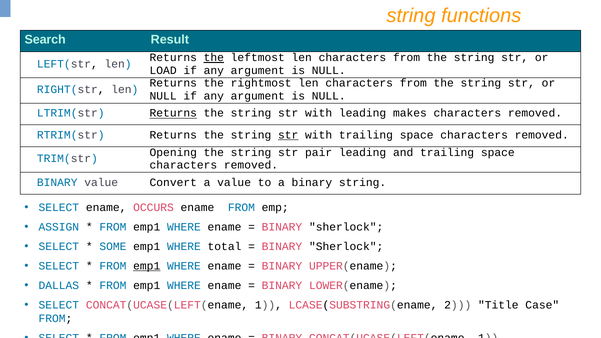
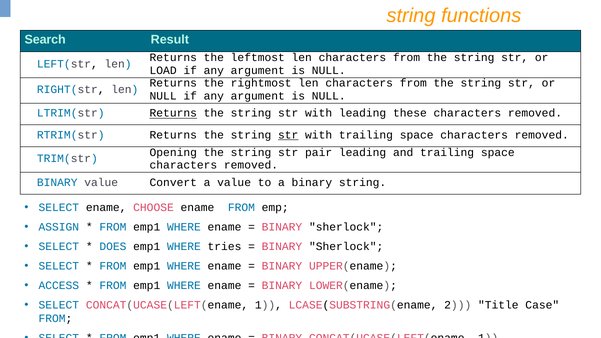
the at (214, 58) underline: present -> none
makes: makes -> these
OCCURS: OCCURS -> CHOOSE
SOME: SOME -> DOES
total: total -> tries
emp1 at (147, 266) underline: present -> none
DALLAS: DALLAS -> ACCESS
